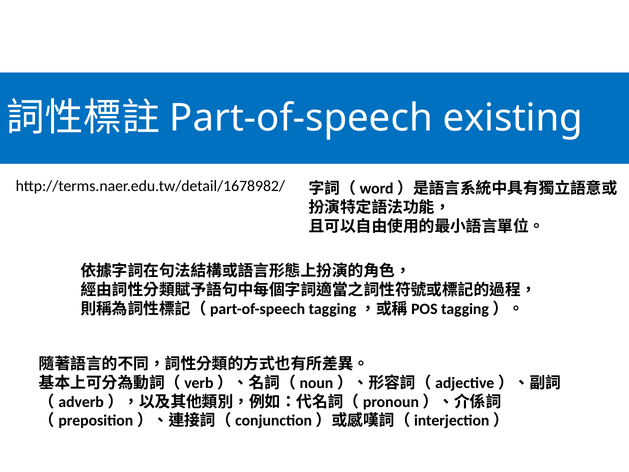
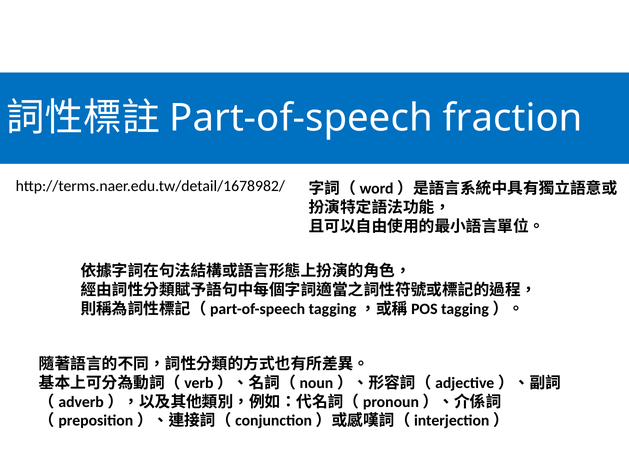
existing: existing -> fraction
